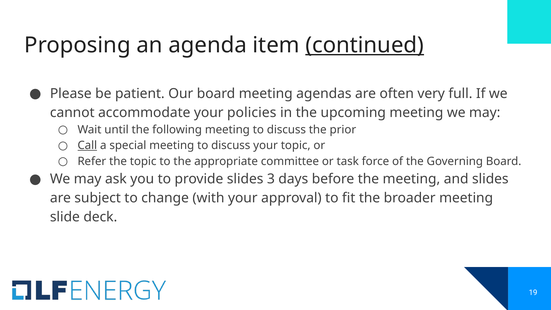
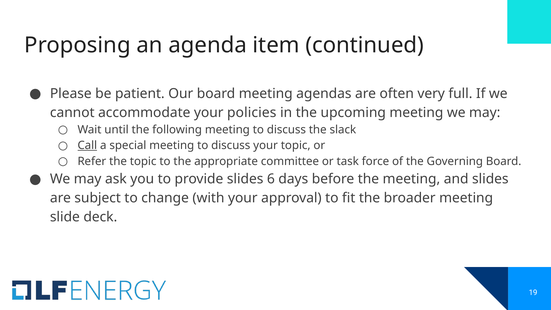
continued underline: present -> none
prior: prior -> slack
3: 3 -> 6
